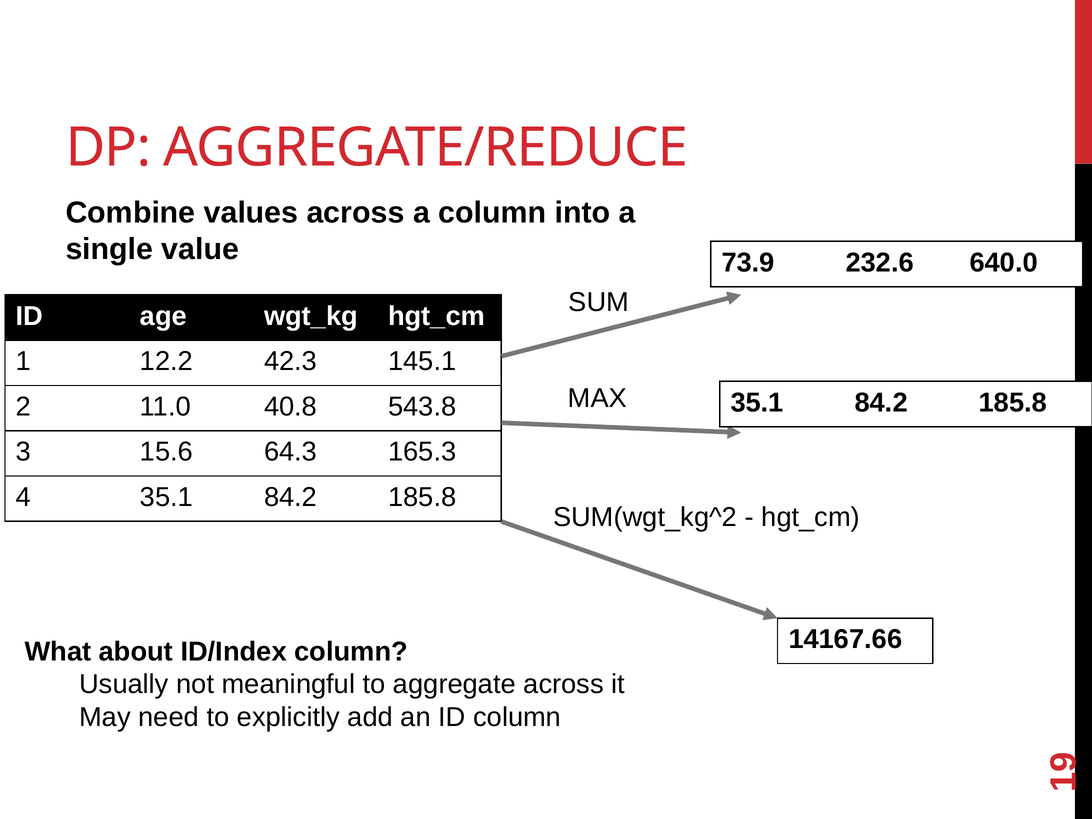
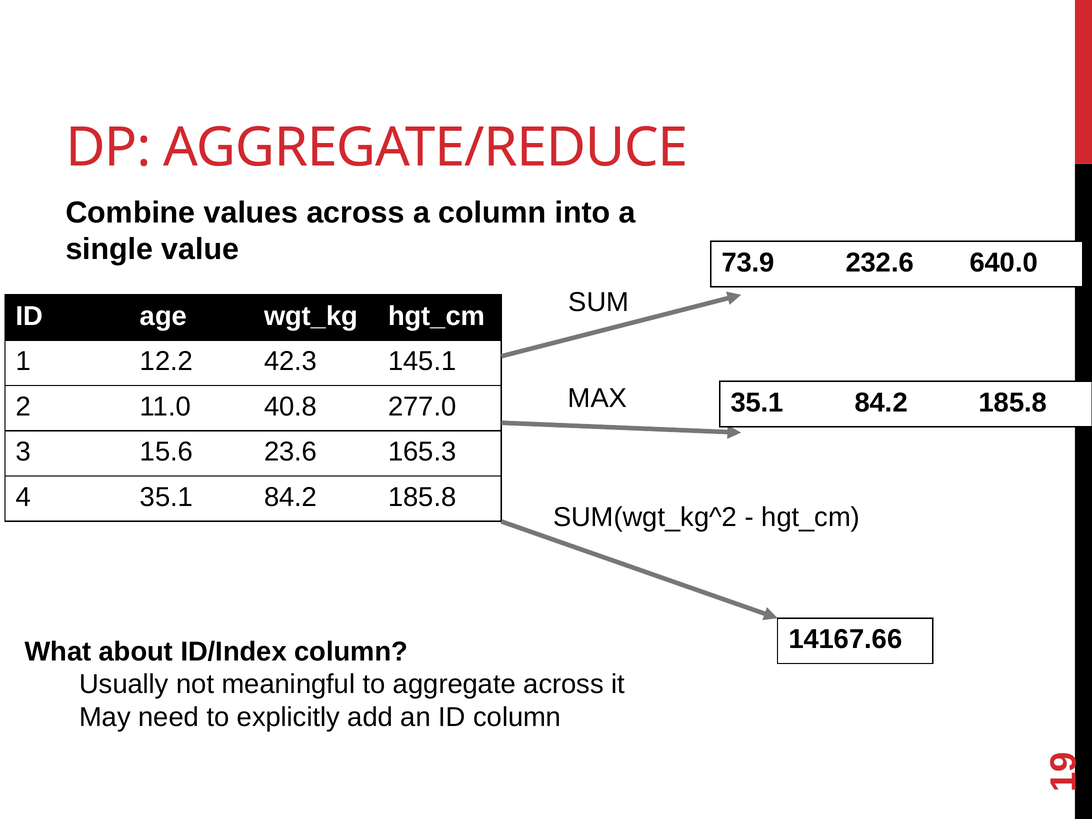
543.8: 543.8 -> 277.0
64.3: 64.3 -> 23.6
